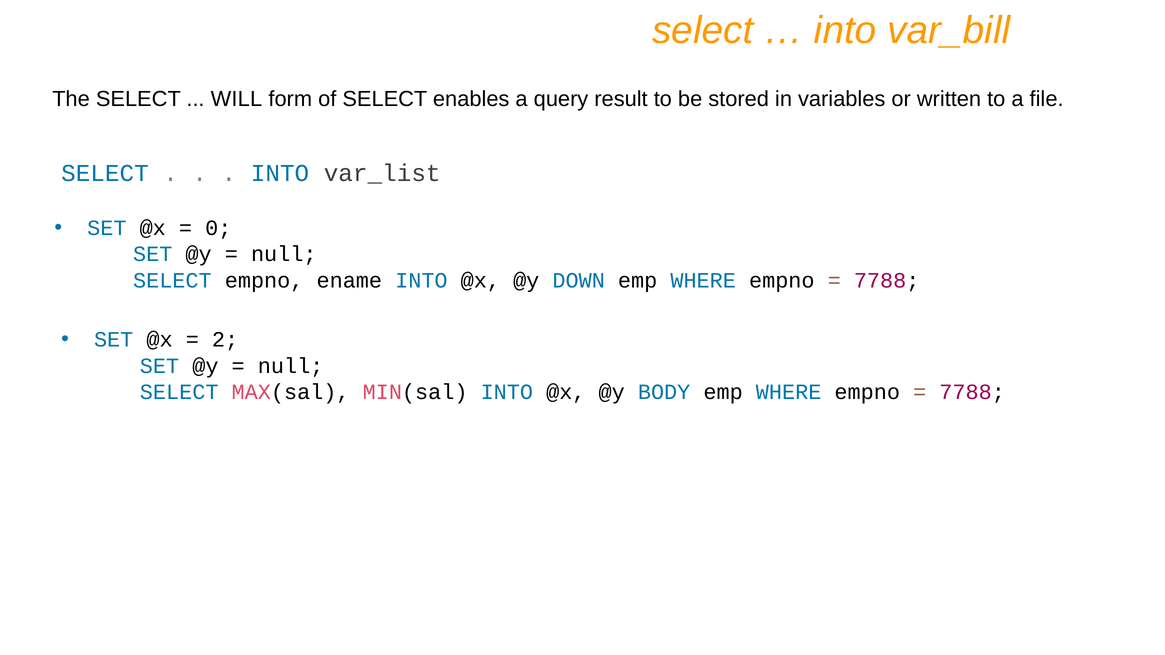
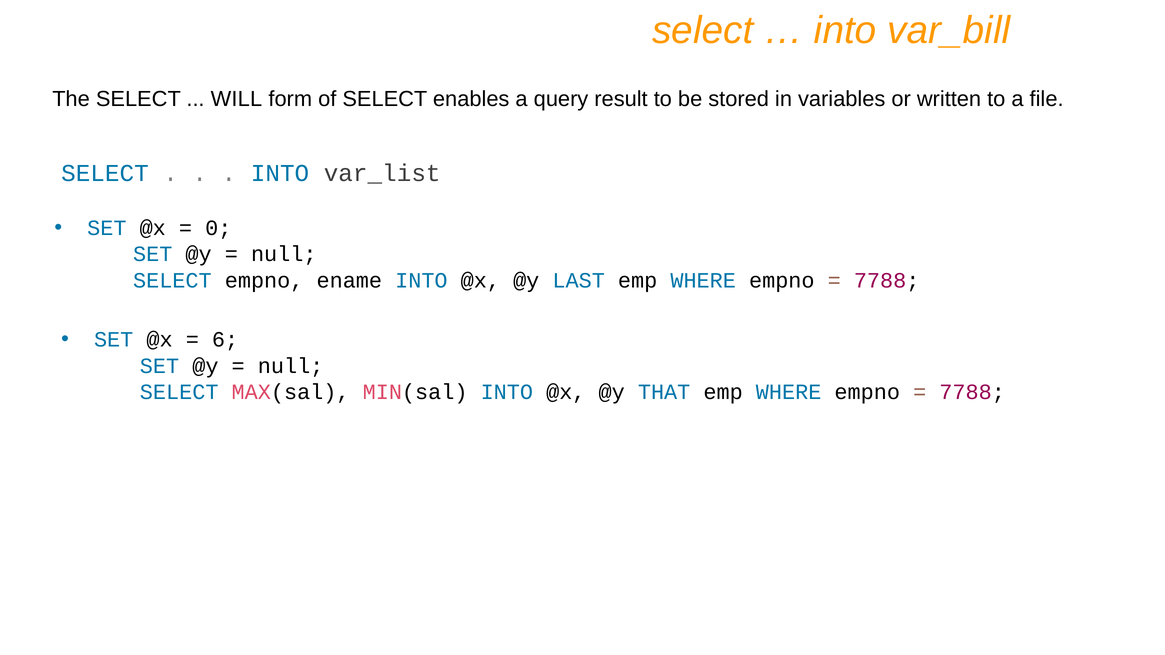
DOWN: DOWN -> LAST
2: 2 -> 6
BODY: BODY -> THAT
